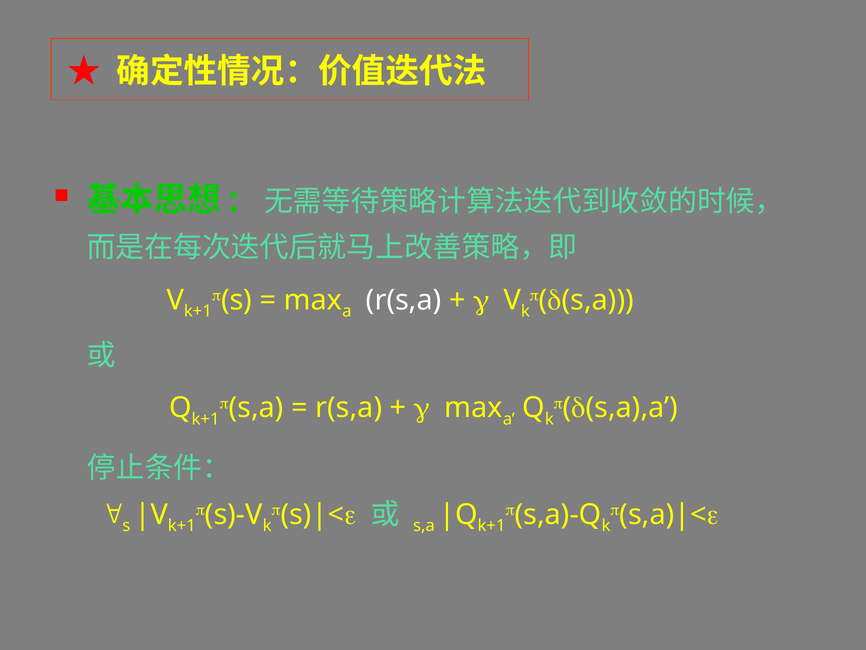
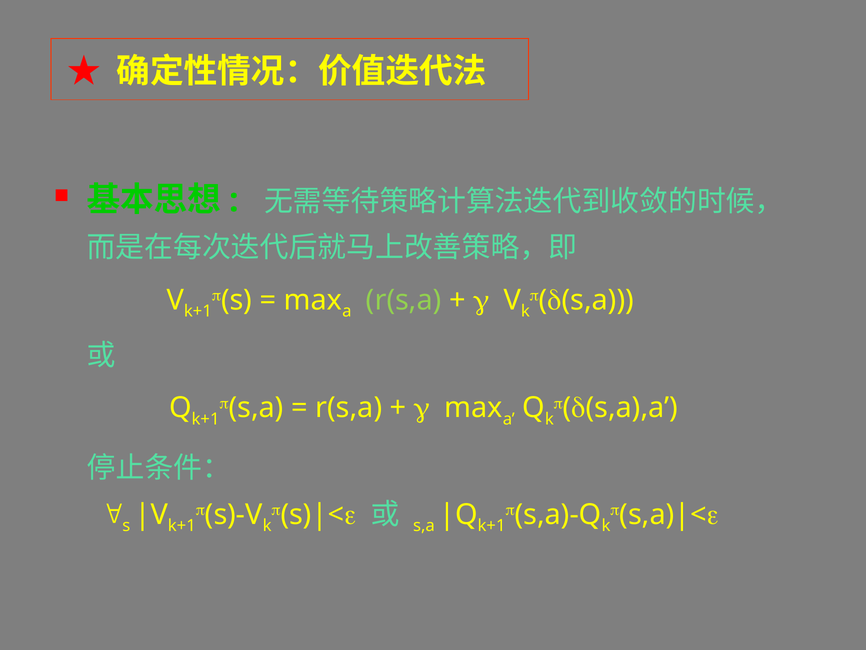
r(s,a at (404, 300) colour: white -> light green
